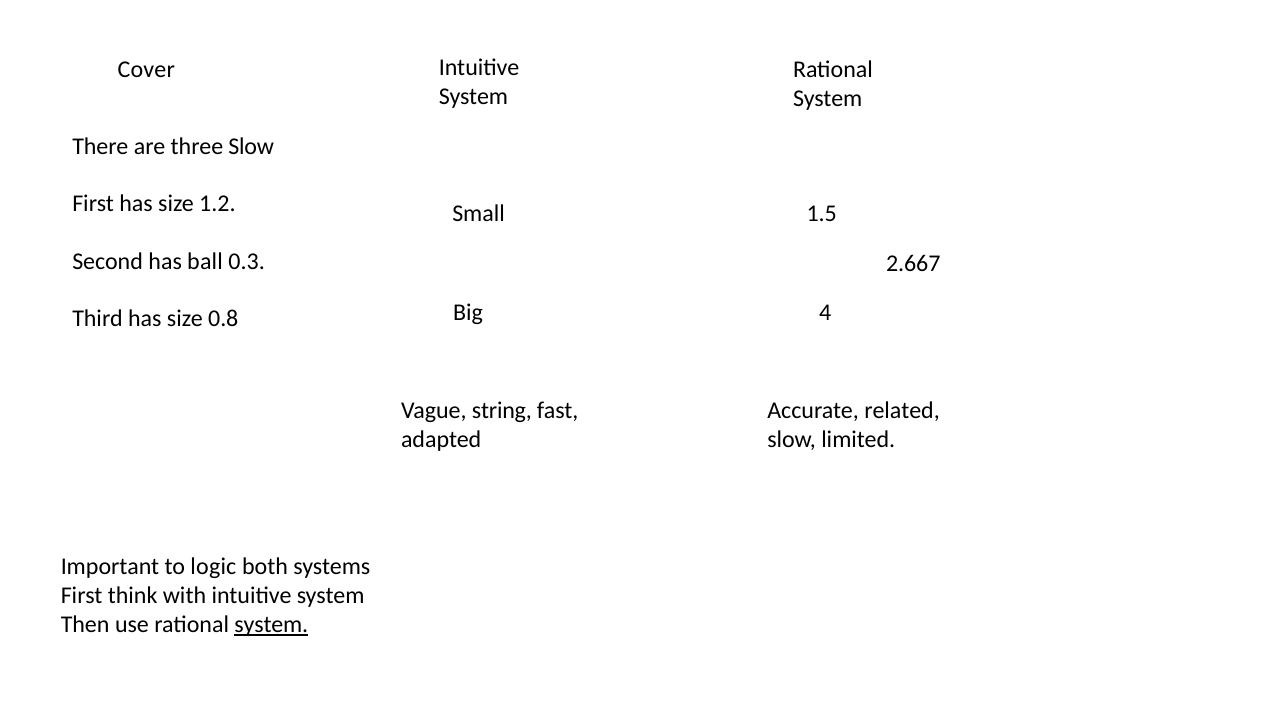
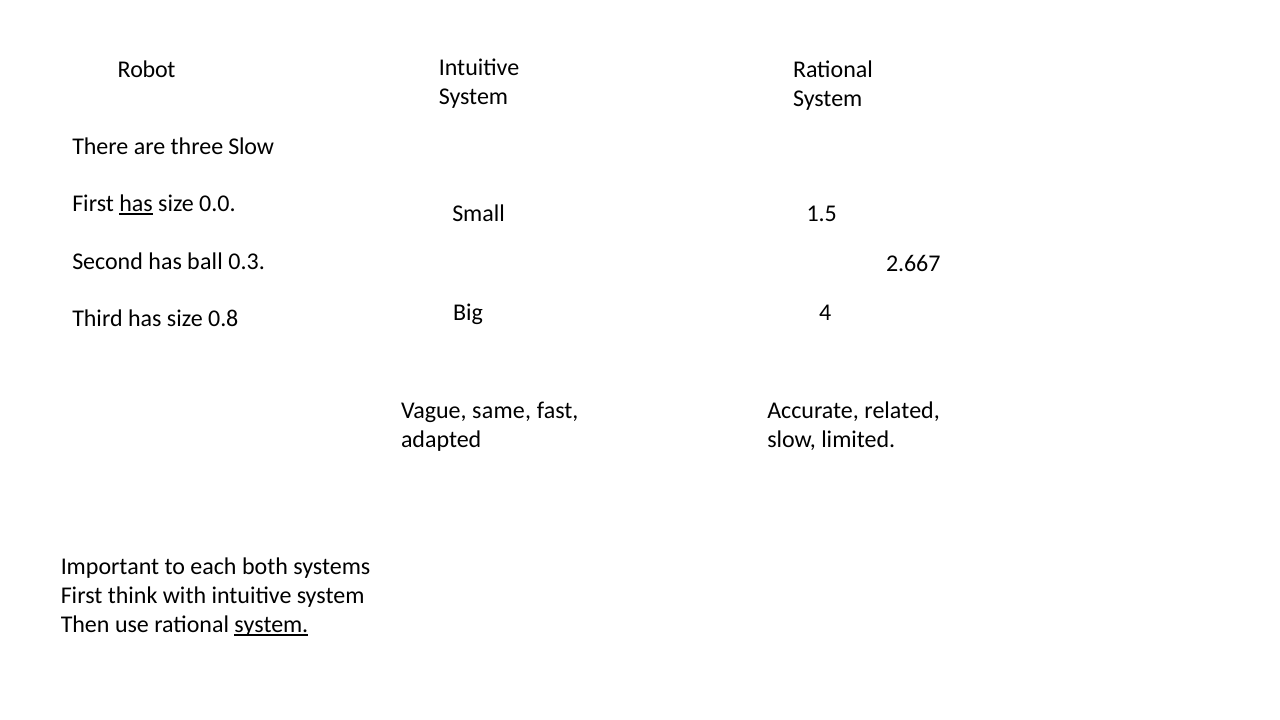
Cover: Cover -> Robot
has at (136, 204) underline: none -> present
1.2: 1.2 -> 0.0
string: string -> same
logic: logic -> each
